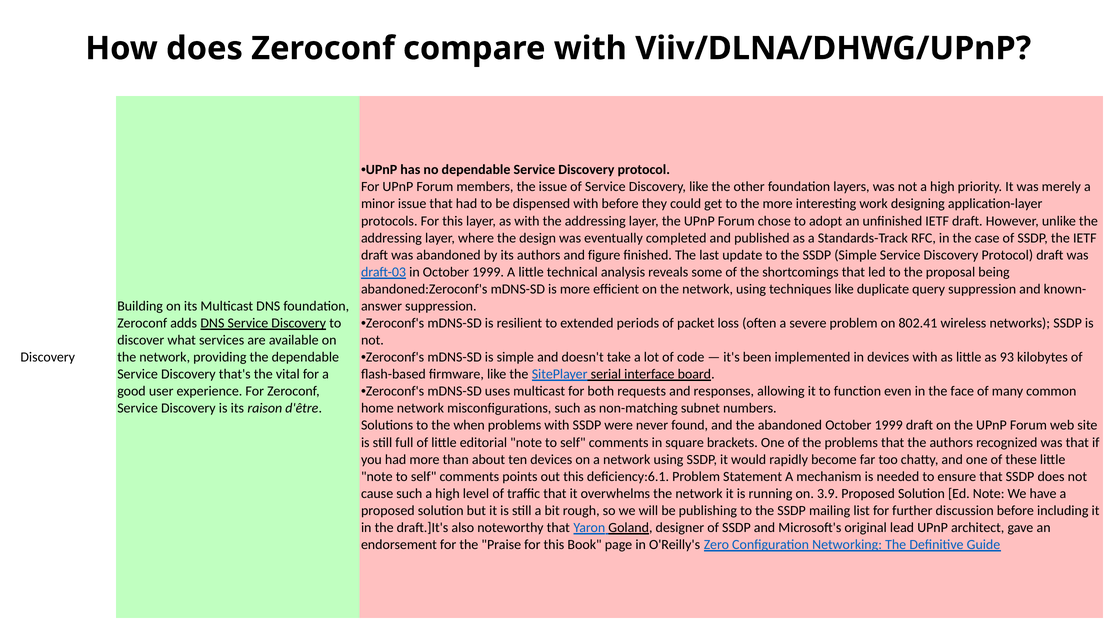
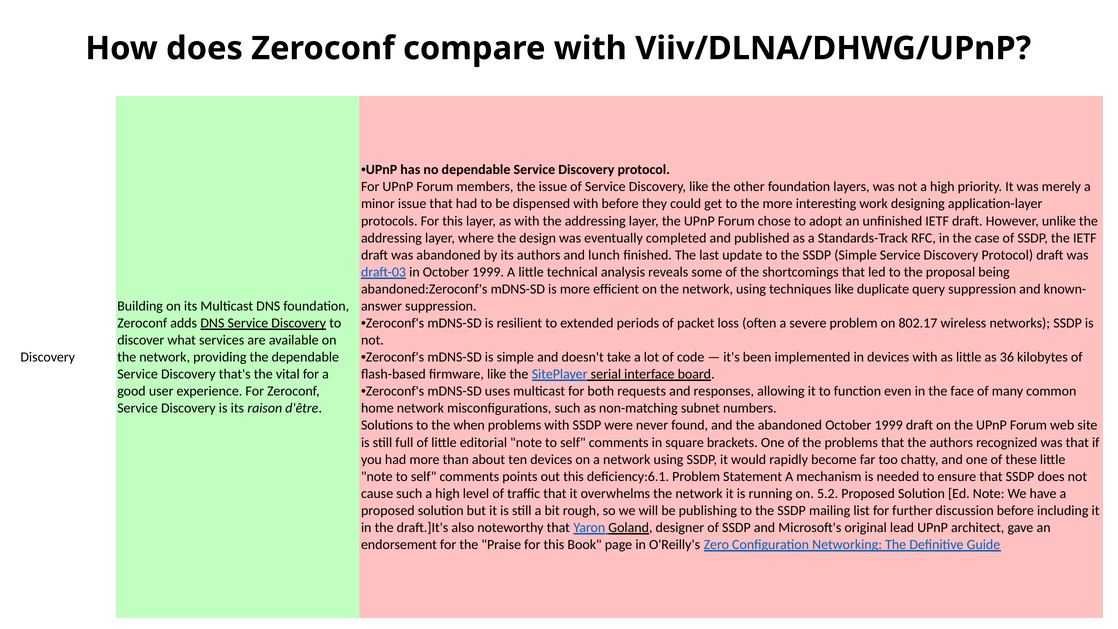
figure: figure -> lunch
802.41: 802.41 -> 802.17
93: 93 -> 36
3.9: 3.9 -> 5.2
